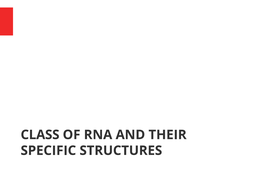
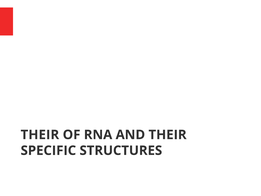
CLASS at (40, 135): CLASS -> THEIR
